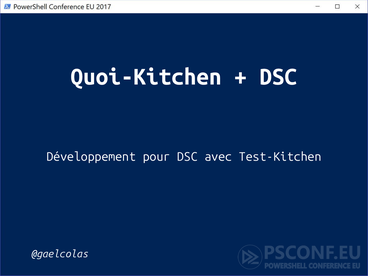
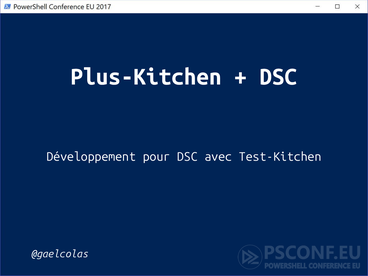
Quoi-Kitchen: Quoi-Kitchen -> Plus-Kitchen
